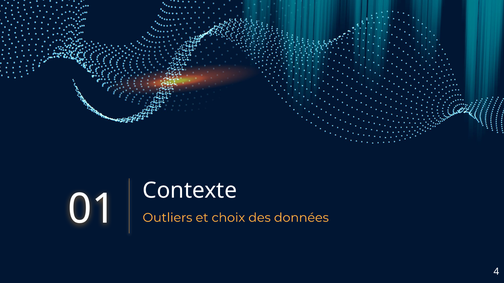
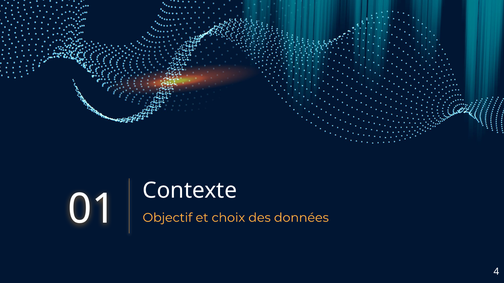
Outliers: Outliers -> Objectif
